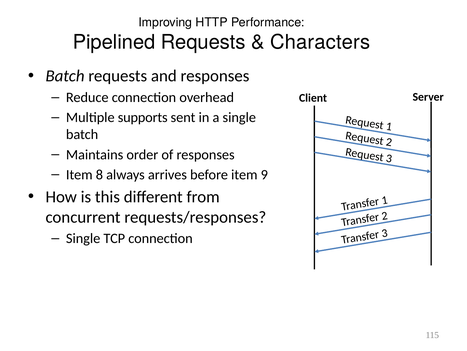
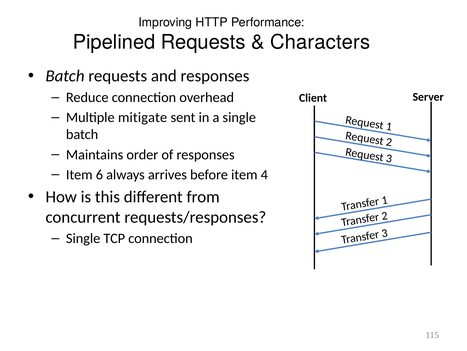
supports: supports -> mitigate
8: 8 -> 6
9: 9 -> 4
